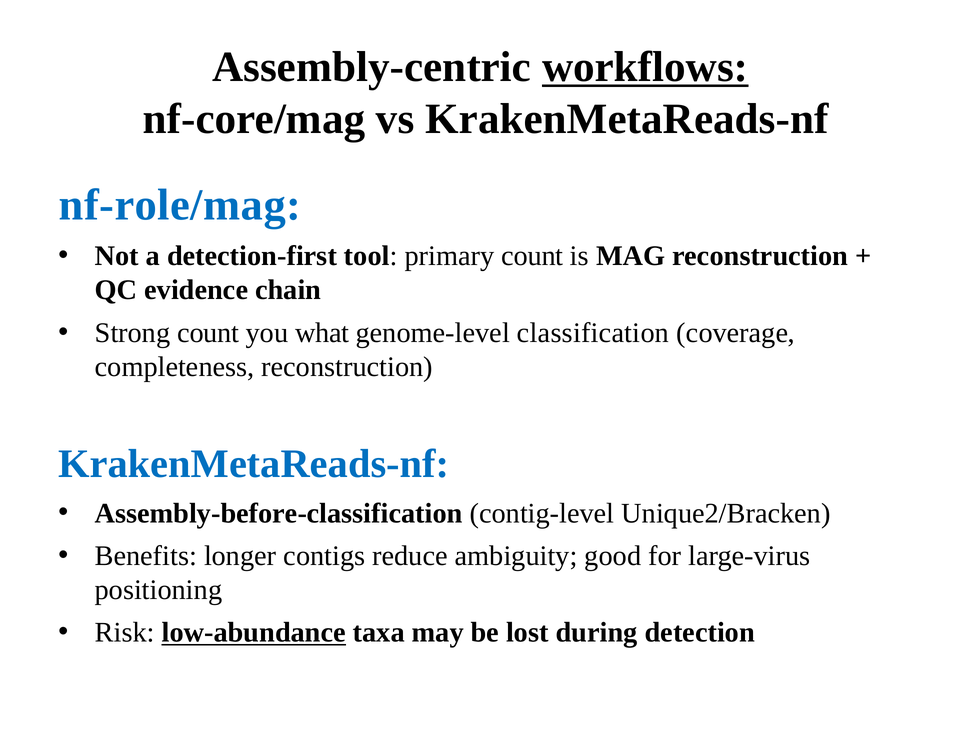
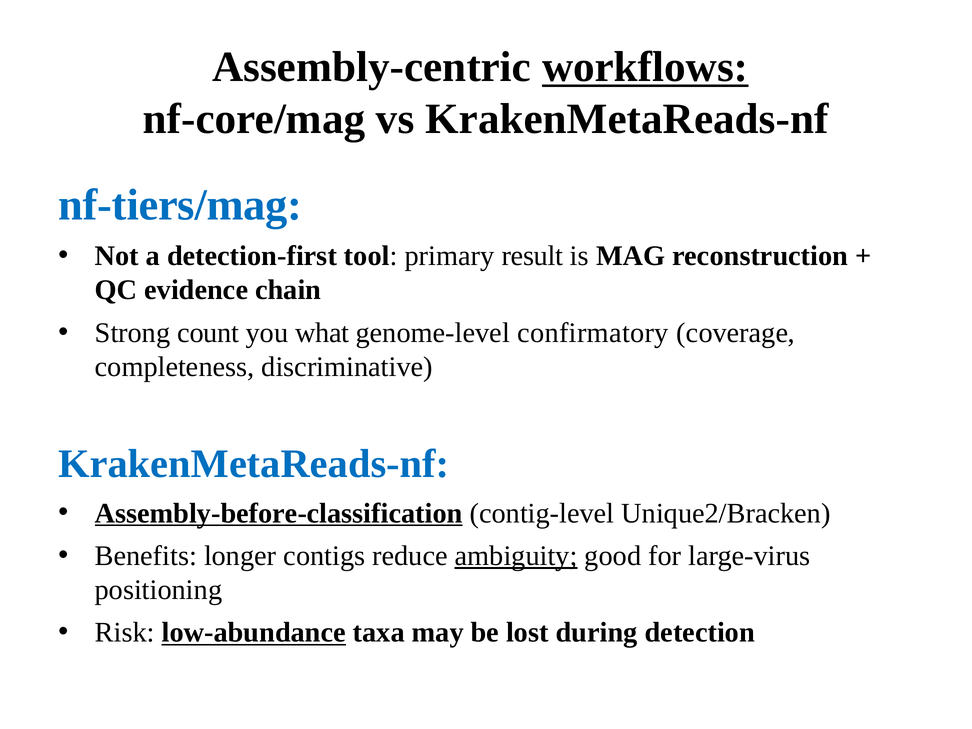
nf-role/mag: nf-role/mag -> nf-tiers/mag
primary count: count -> result
classification: classification -> confirmatory
completeness reconstruction: reconstruction -> discriminative
Assembly-before-classification underline: none -> present
ambiguity underline: none -> present
